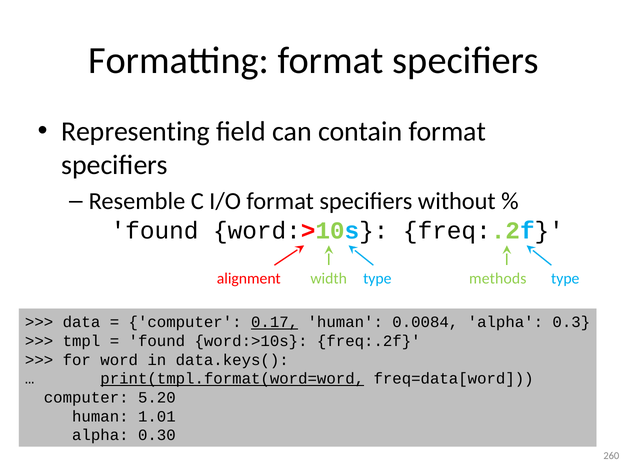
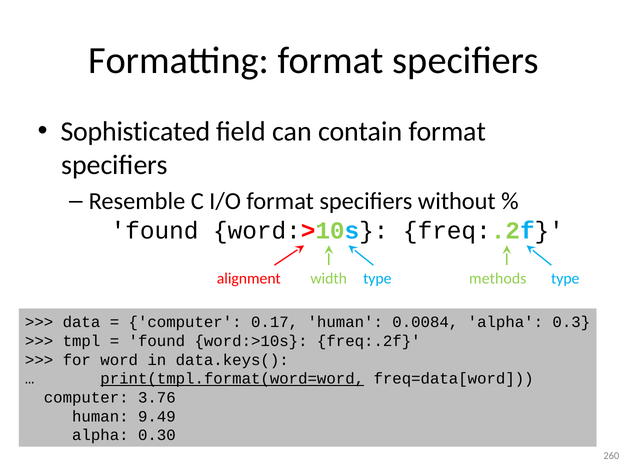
Representing: Representing -> Sophisticated
0.17 underline: present -> none
5.20: 5.20 -> 3.76
1.01: 1.01 -> 9.49
